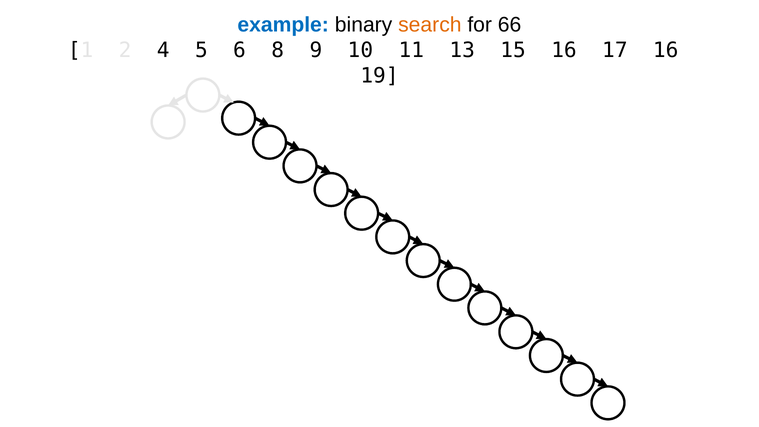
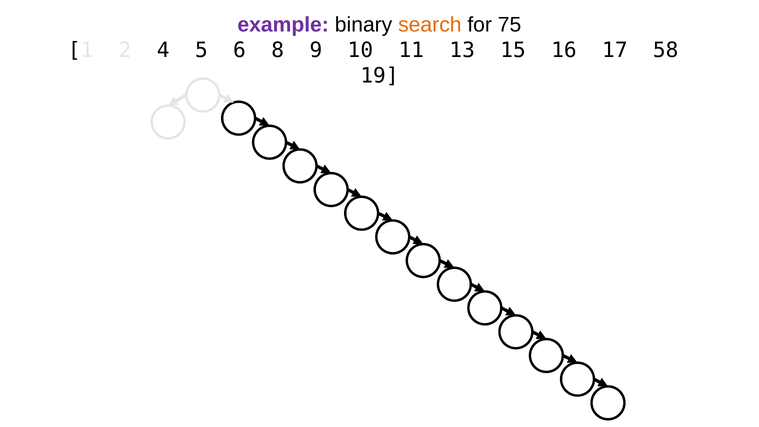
example colour: blue -> purple
66: 66 -> 75
17 16: 16 -> 58
